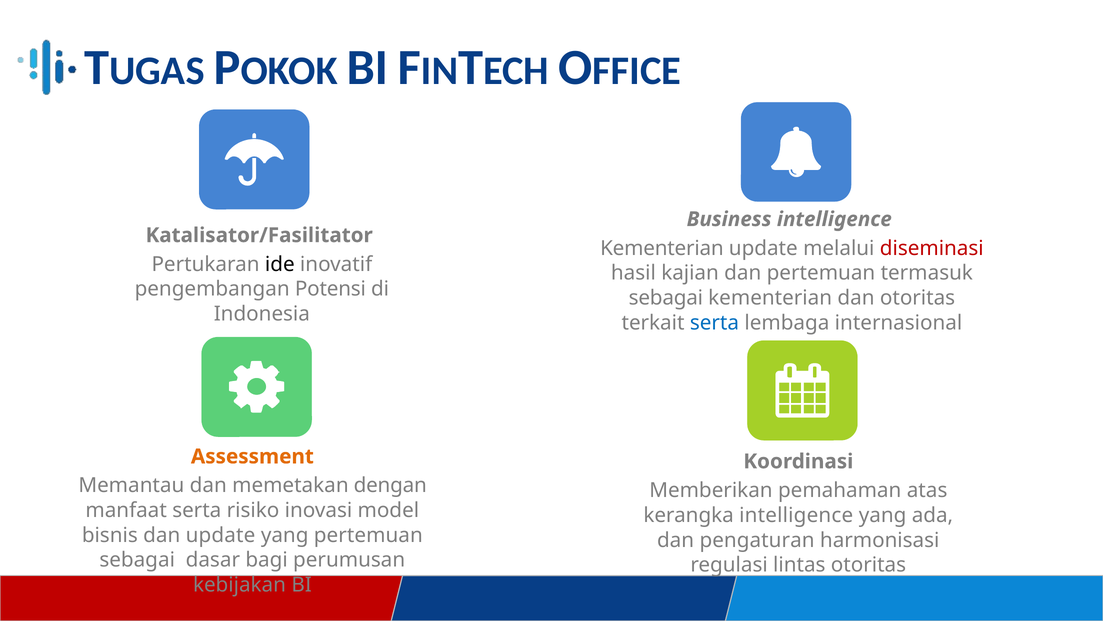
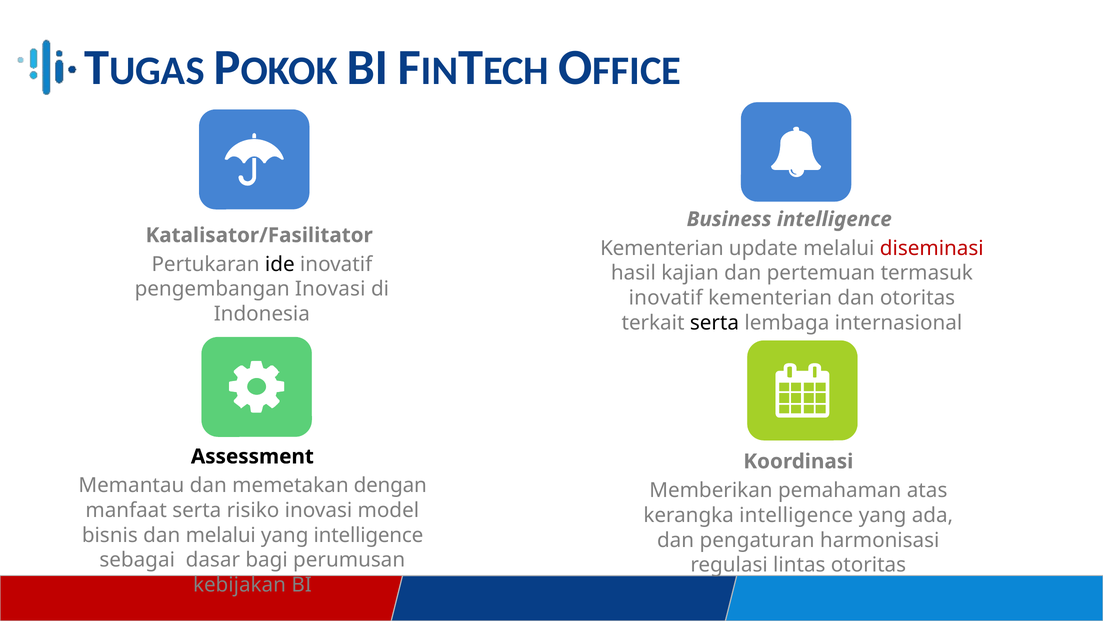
pengembangan Potensi: Potensi -> Inovasi
sebagai at (666, 298): sebagai -> inovatif
serta at (714, 322) colour: blue -> black
Assessment colour: orange -> black
dan update: update -> melalui
yang pertemuan: pertemuan -> intelligence
